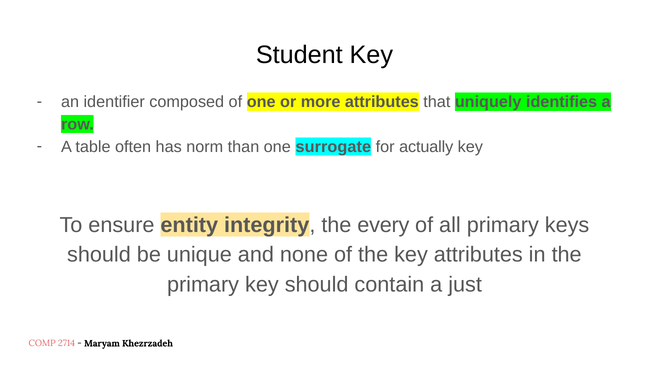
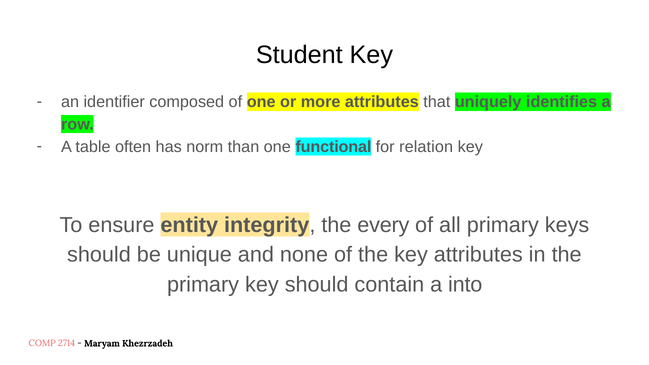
surrogate: surrogate -> functional
actually: actually -> relation
just: just -> into
